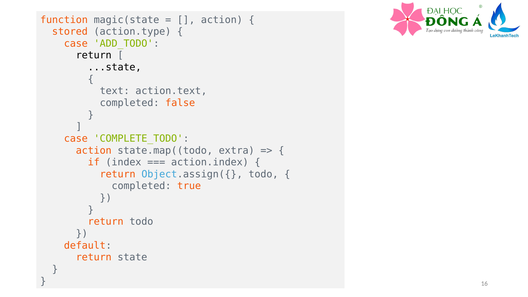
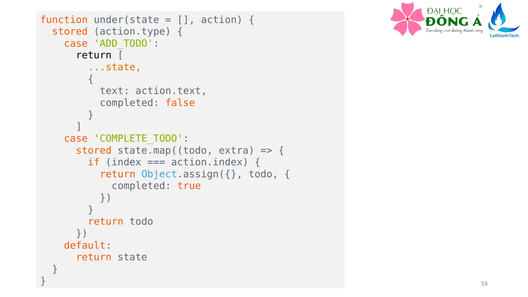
magic(state: magic(state -> under(state
...state colour: black -> orange
action at (94, 150): action -> stored
